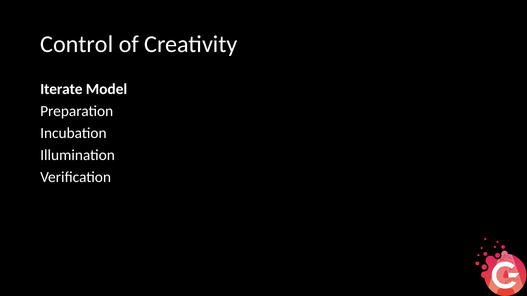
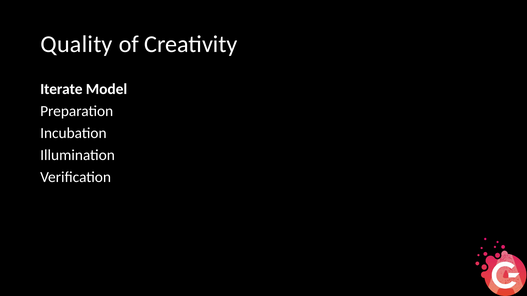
Control: Control -> Quality
